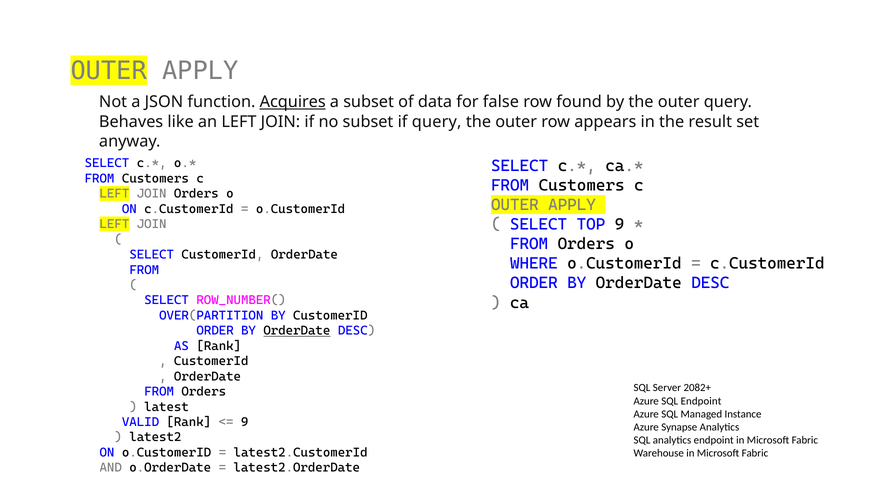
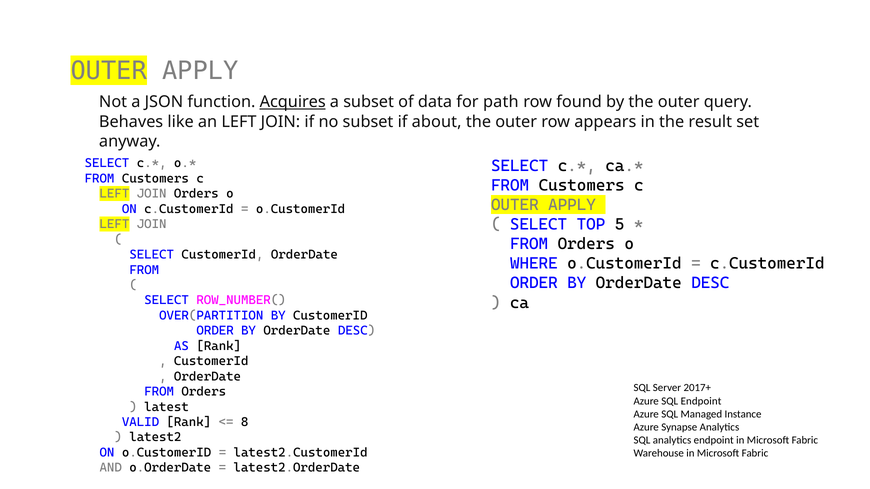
false: false -> path
if query: query -> about
TOP 9: 9 -> 5
OrderDate at (297, 331) underline: present -> none
2082+: 2082+ -> 2017+
9 at (245, 422): 9 -> 8
